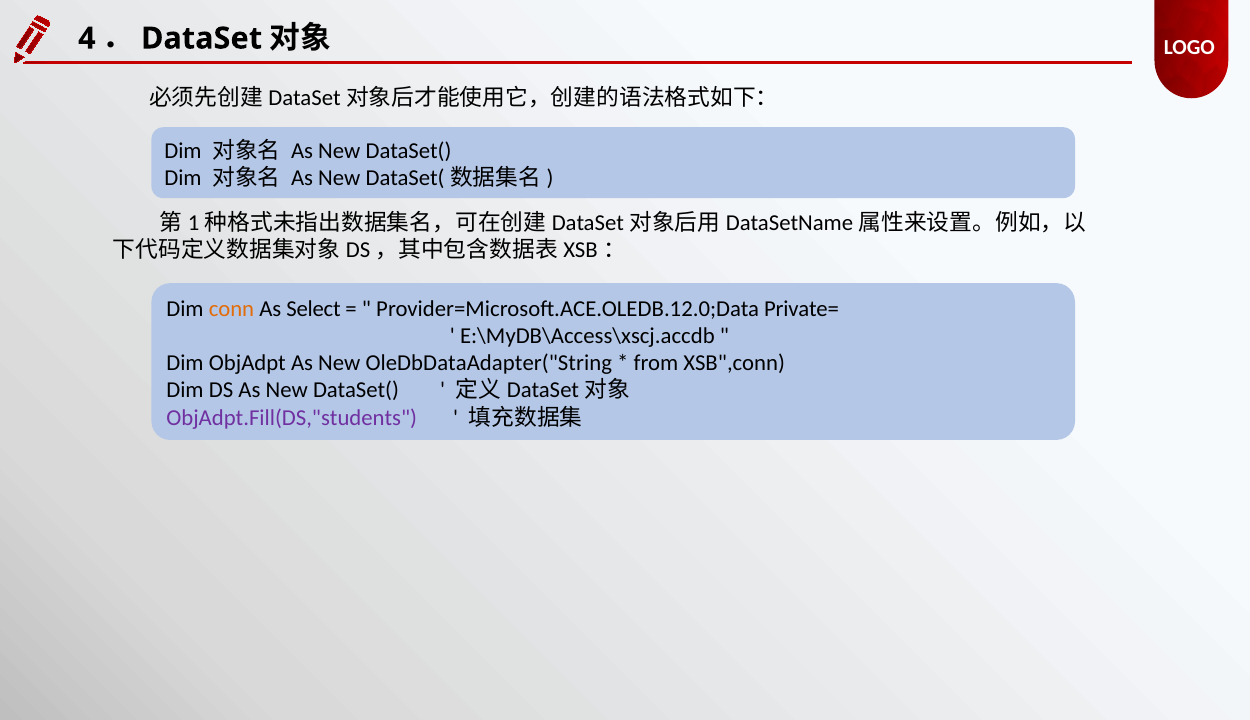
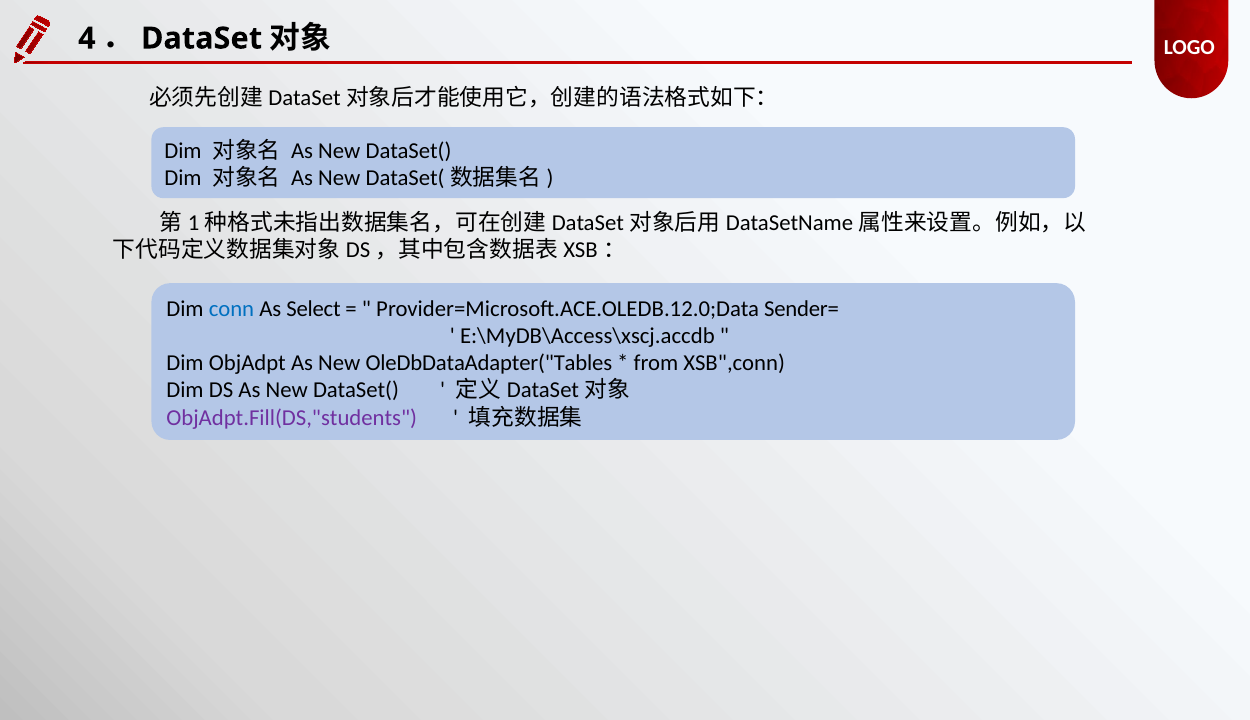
conn colour: orange -> blue
Private=: Private= -> Sender=
OleDbDataAdapter("String: OleDbDataAdapter("String -> OleDbDataAdapter("Tables
